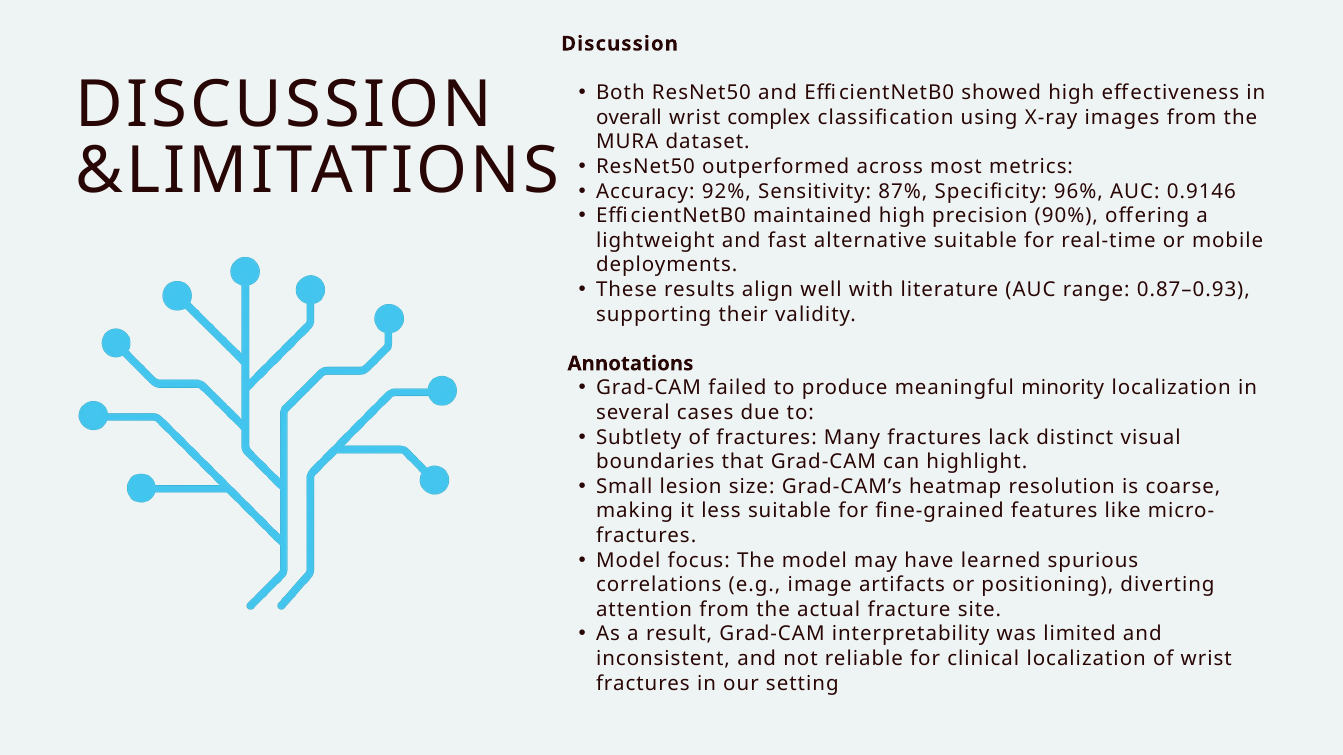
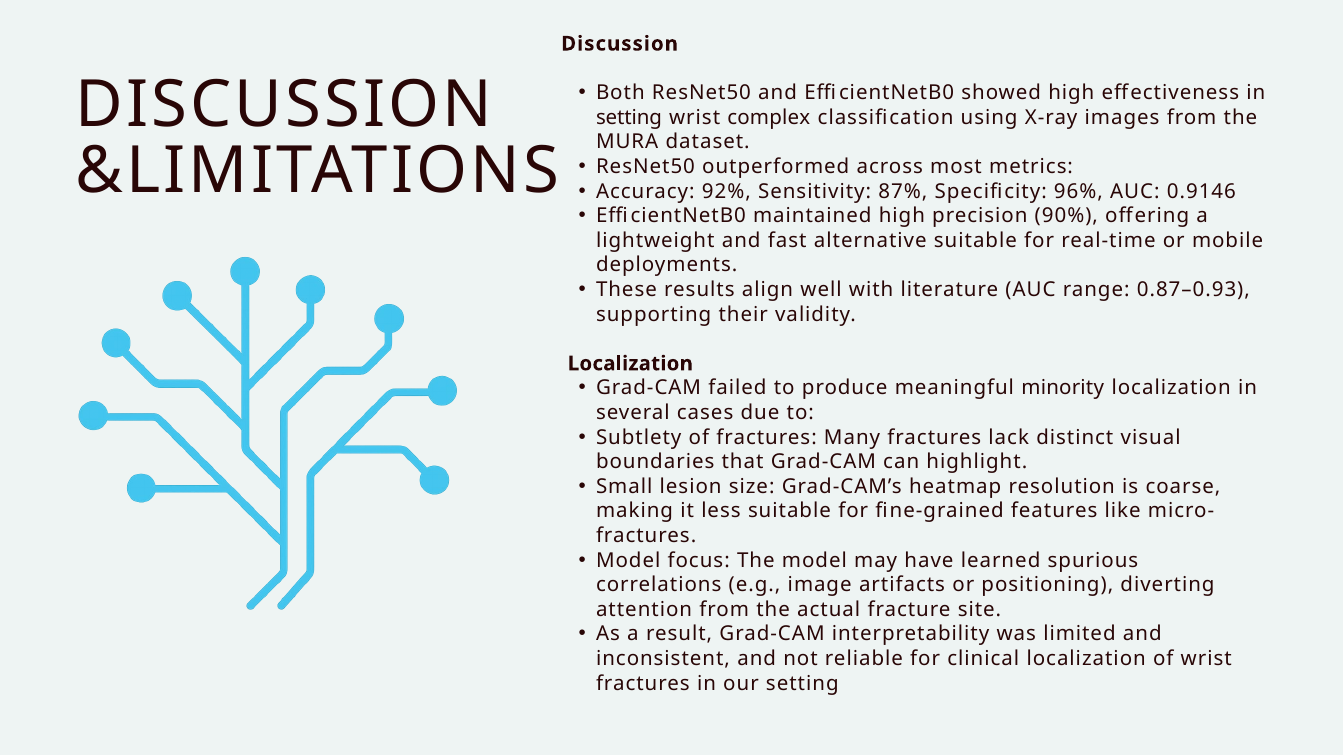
overall at (629, 118): overall -> setting
Annotations at (630, 364): Annotations -> Localization
